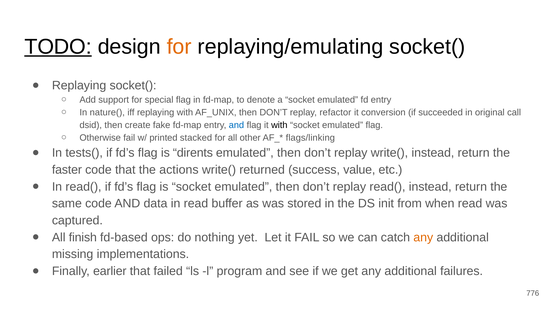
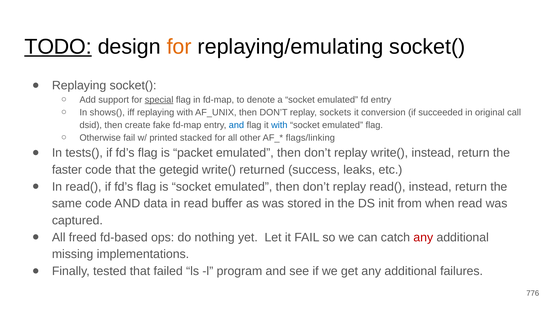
special underline: none -> present
nature(: nature( -> shows(
refactor: refactor -> sockets
with at (279, 125) colour: black -> blue
dirents: dirents -> packet
actions: actions -> getegid
value: value -> leaks
finish: finish -> freed
any at (423, 238) colour: orange -> red
earlier: earlier -> tested
